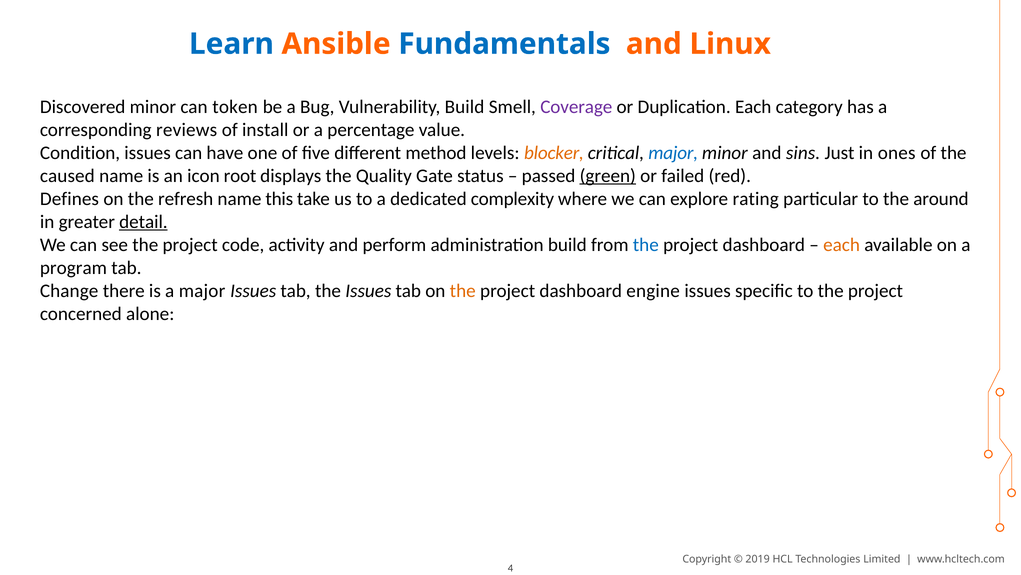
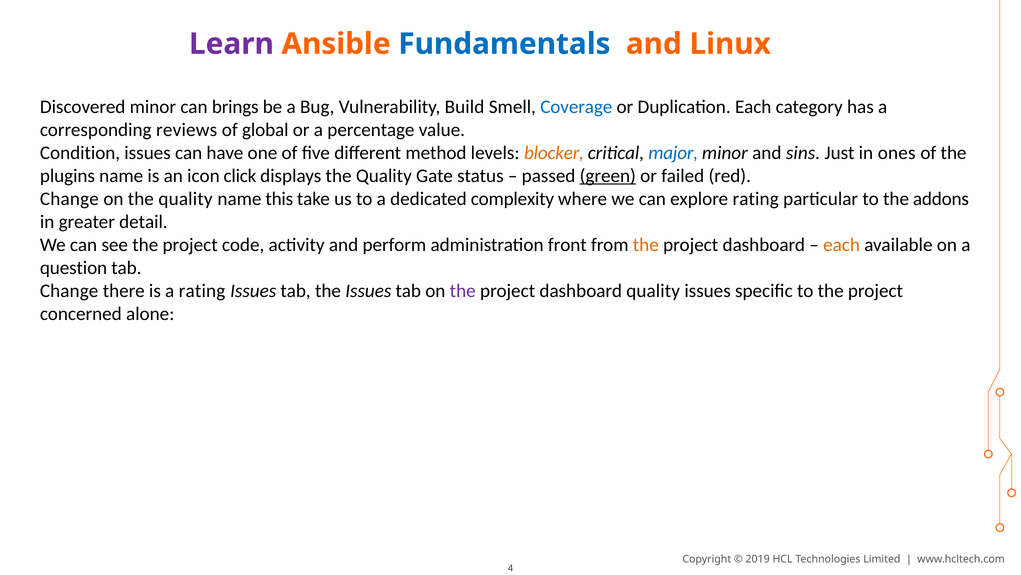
Learn colour: blue -> purple
token: token -> brings
Coverage colour: purple -> blue
install: install -> global
caused: caused -> plugins
root: root -> click
Defines at (69, 199): Defines -> Change
on the refresh: refresh -> quality
around: around -> addons
detail underline: present -> none
administration build: build -> front
the at (646, 245) colour: blue -> orange
program: program -> question
a major: major -> rating
the at (463, 290) colour: orange -> purple
dashboard engine: engine -> quality
